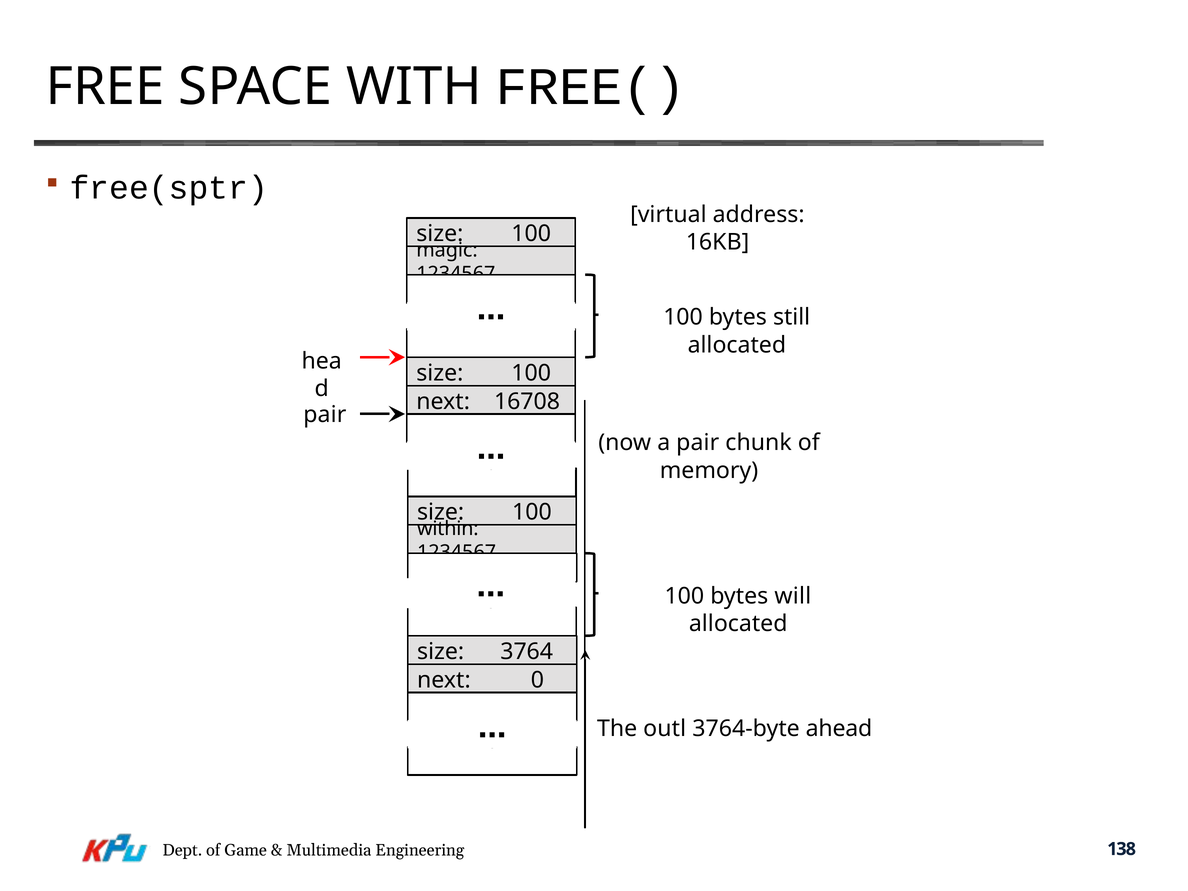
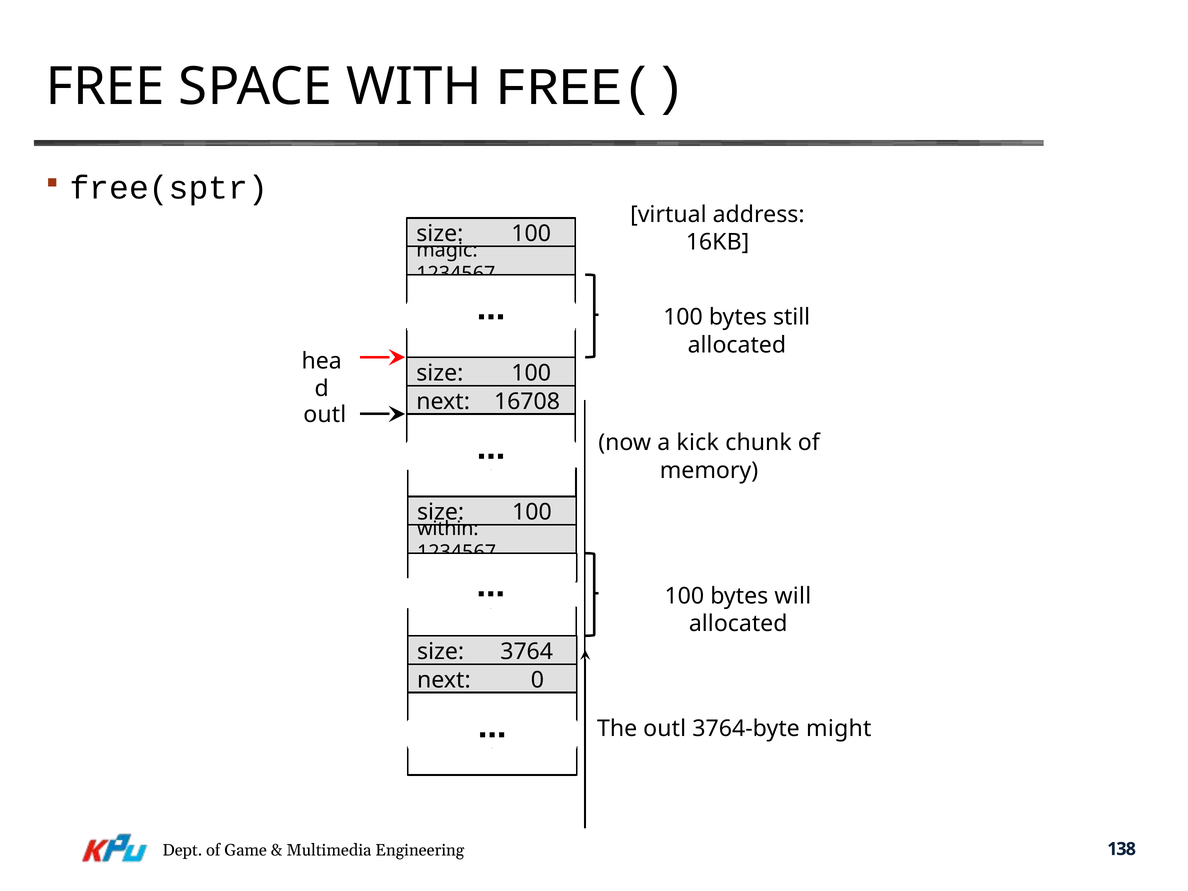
pair at (325, 415): pair -> outl
a pair: pair -> kick
ahead: ahead -> might
